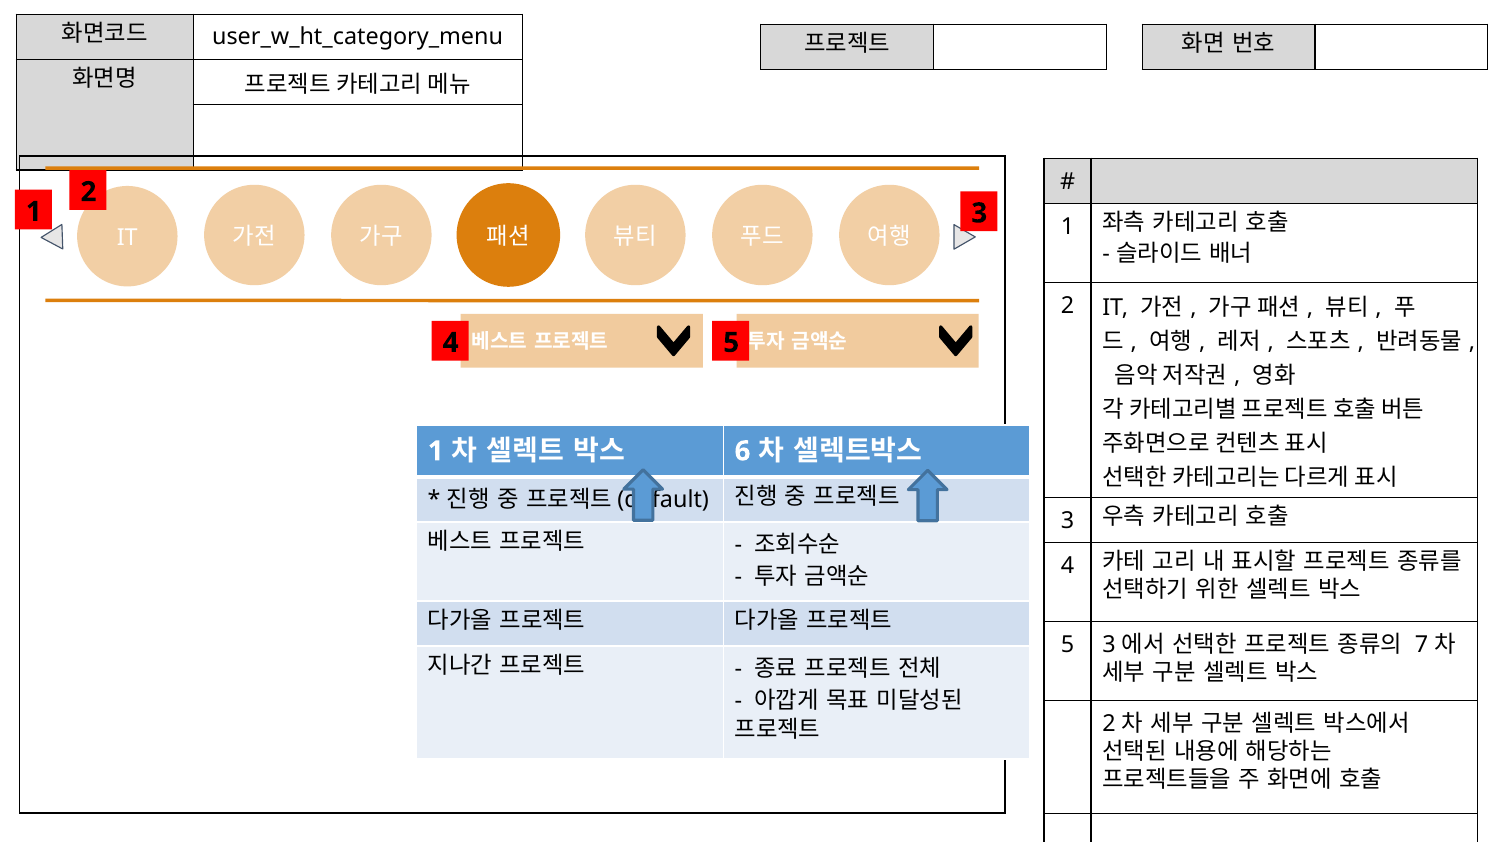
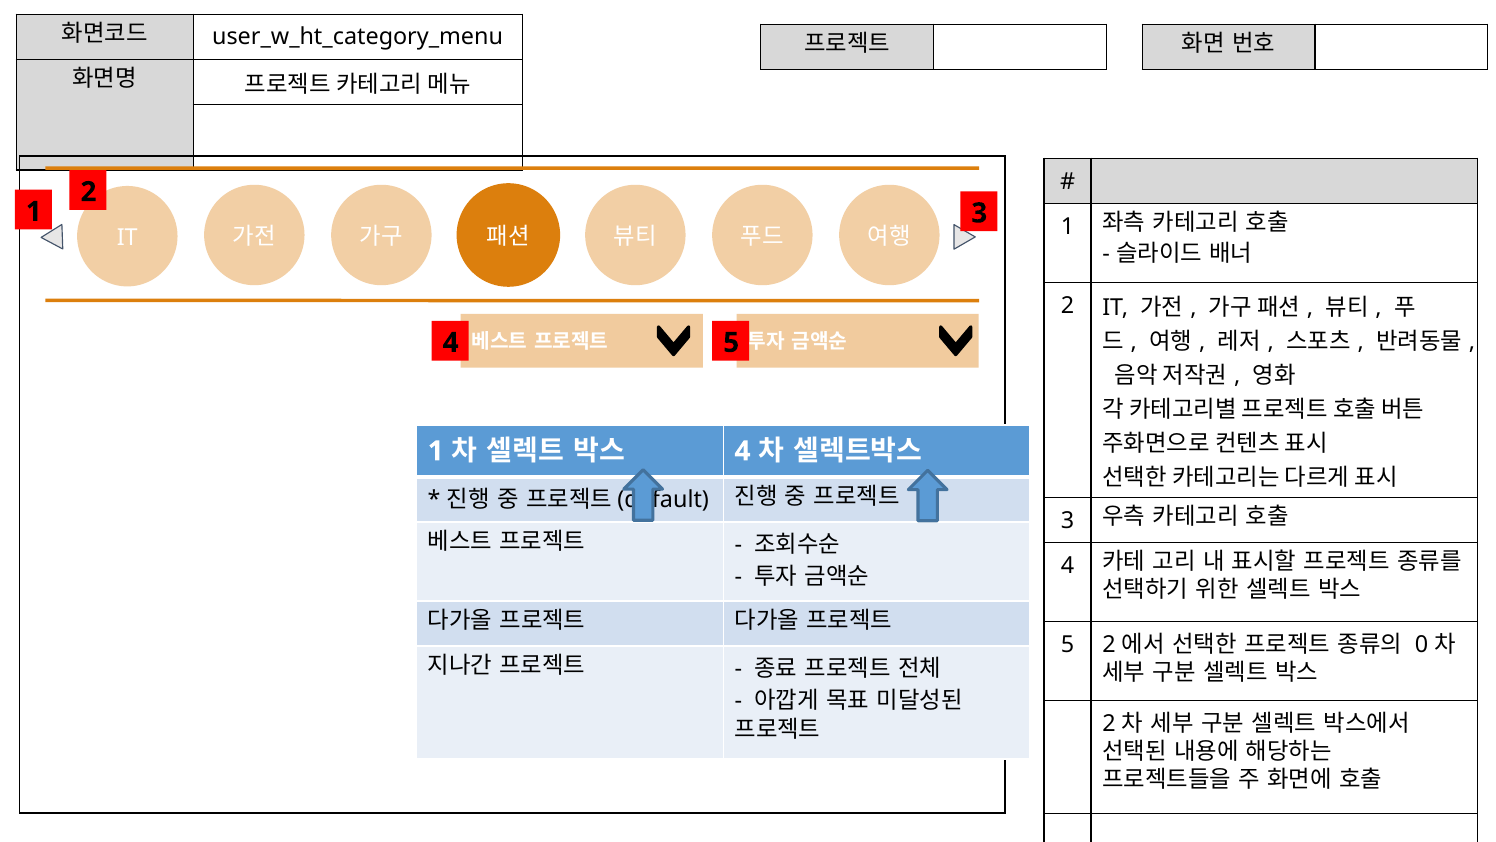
6 at (743, 451): 6 -> 4
5 3: 3 -> 2
7: 7 -> 0
